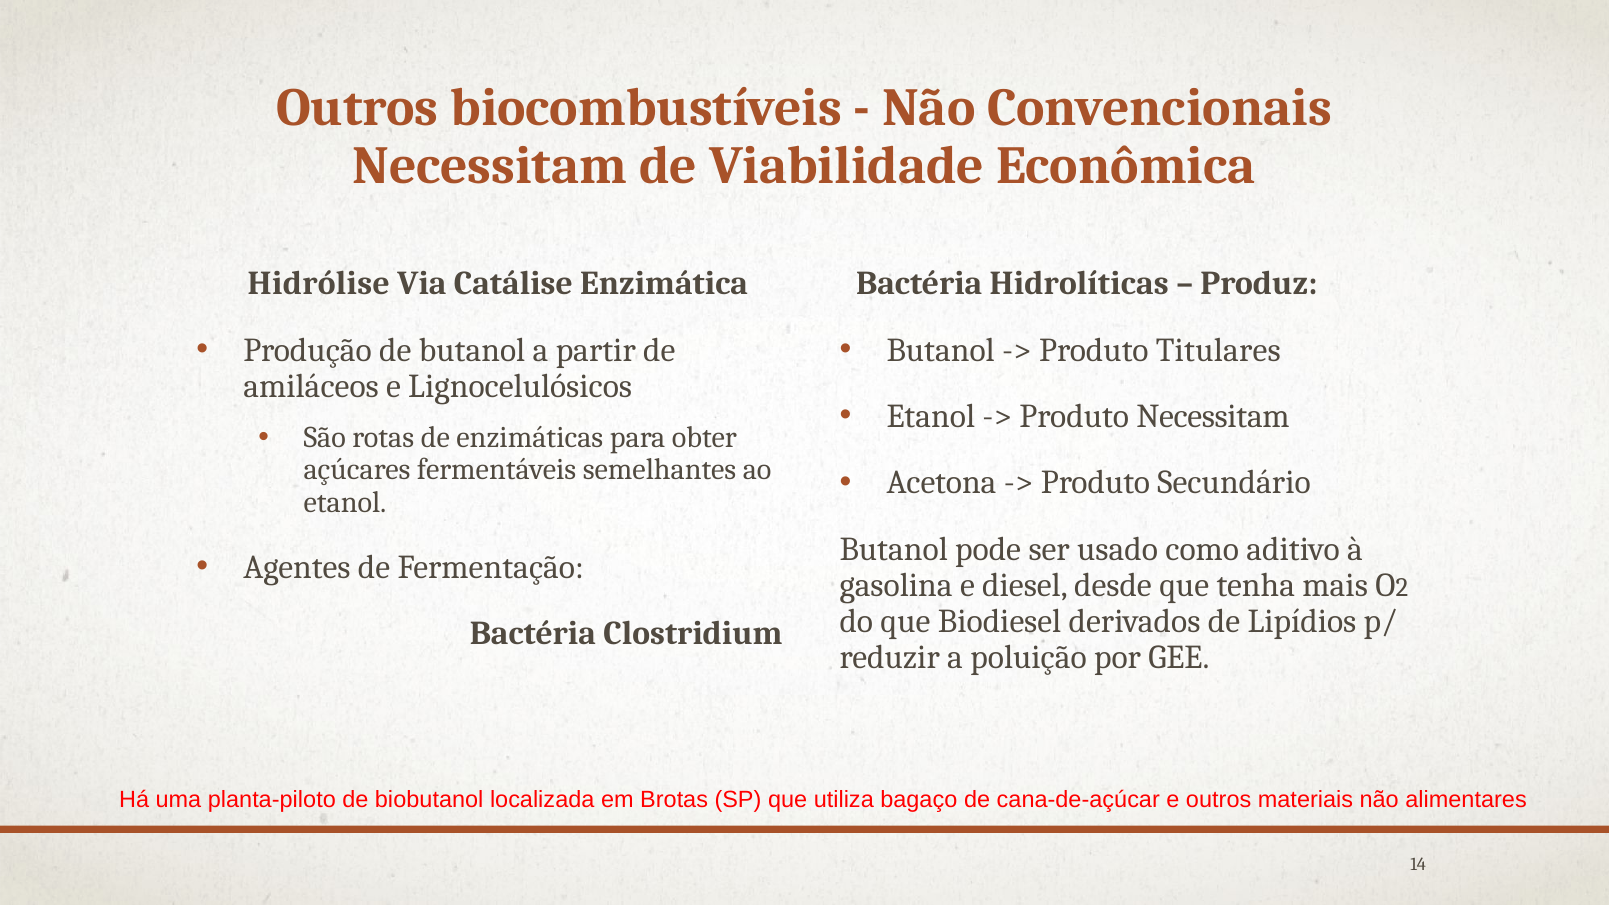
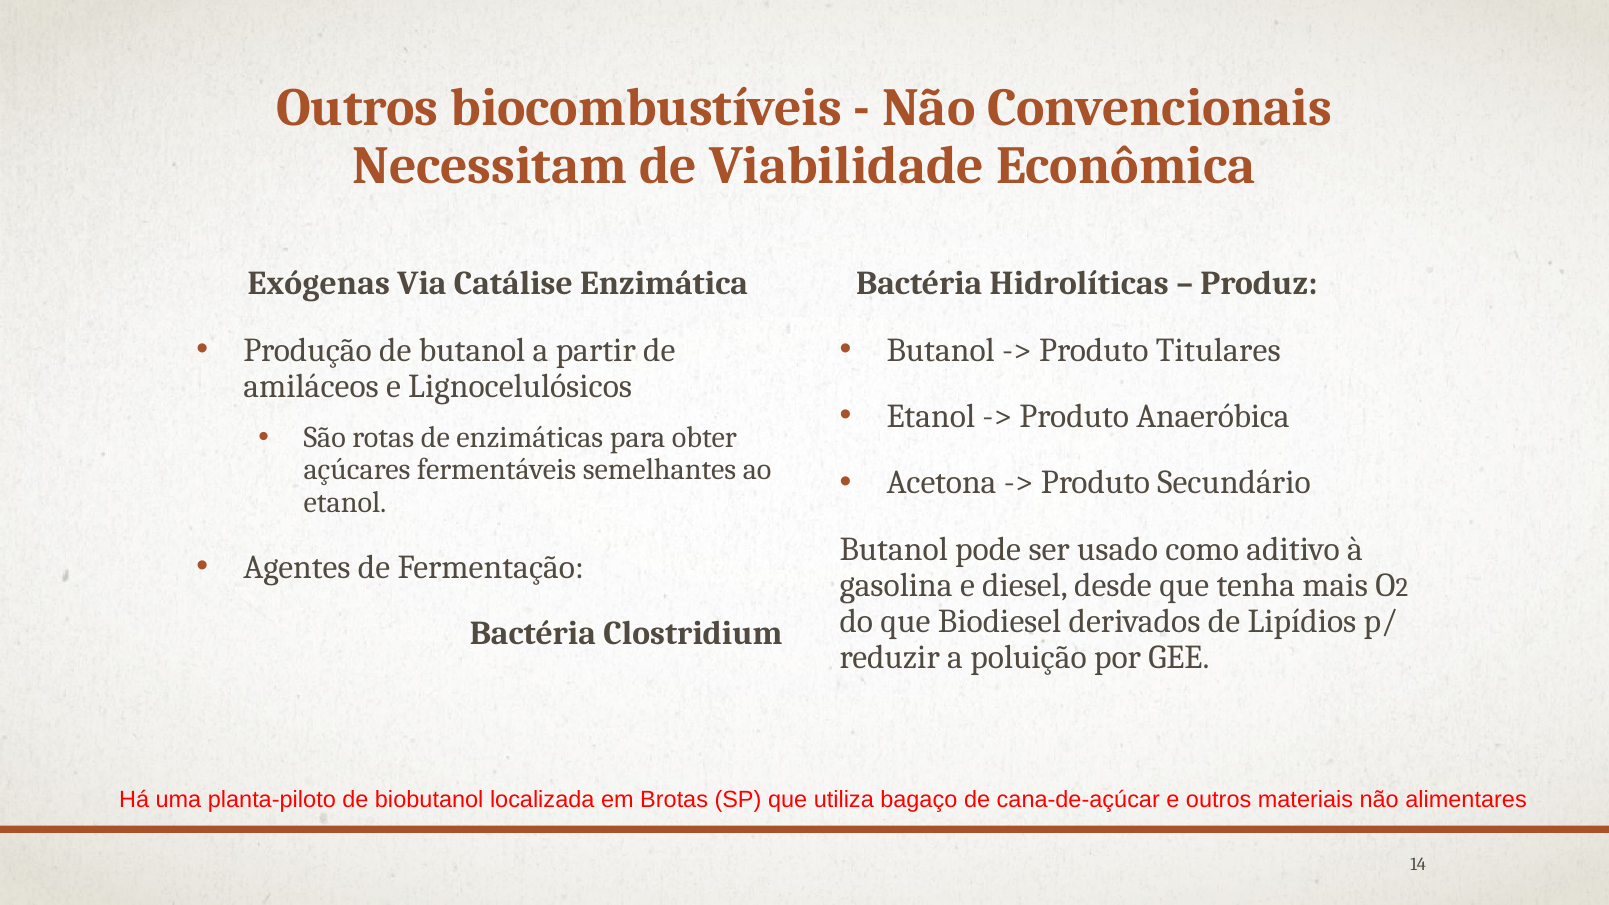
Hidrólise: Hidrólise -> Exógenas
Produto Necessitam: Necessitam -> Anaeróbica
